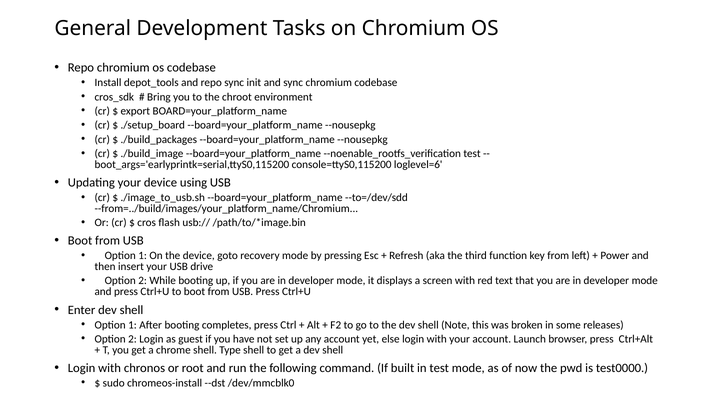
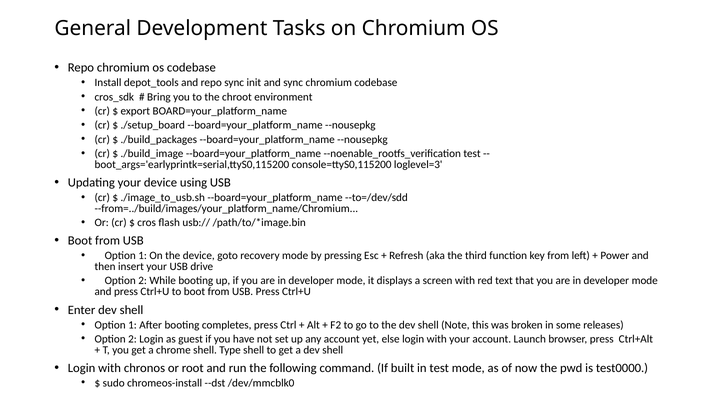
loglevel=6: loglevel=6 -> loglevel=3
